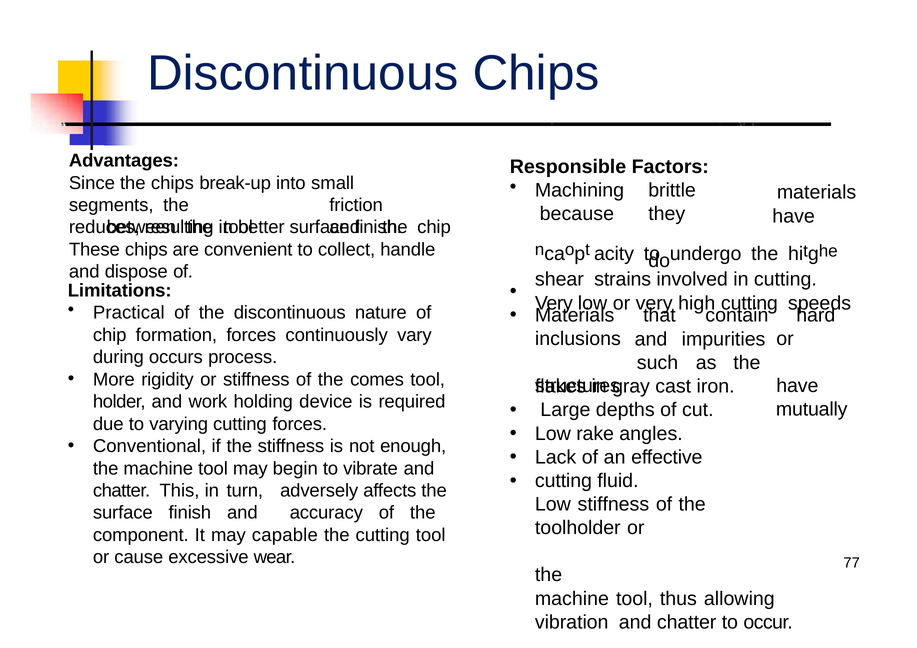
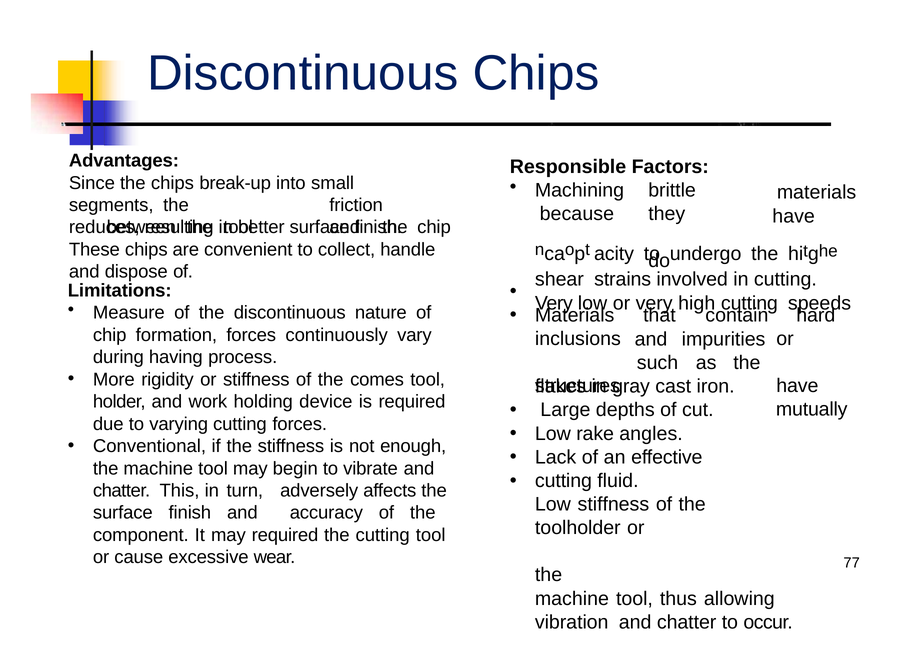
Practical: Practical -> Measure
occurs: occurs -> having
may capable: capable -> required
